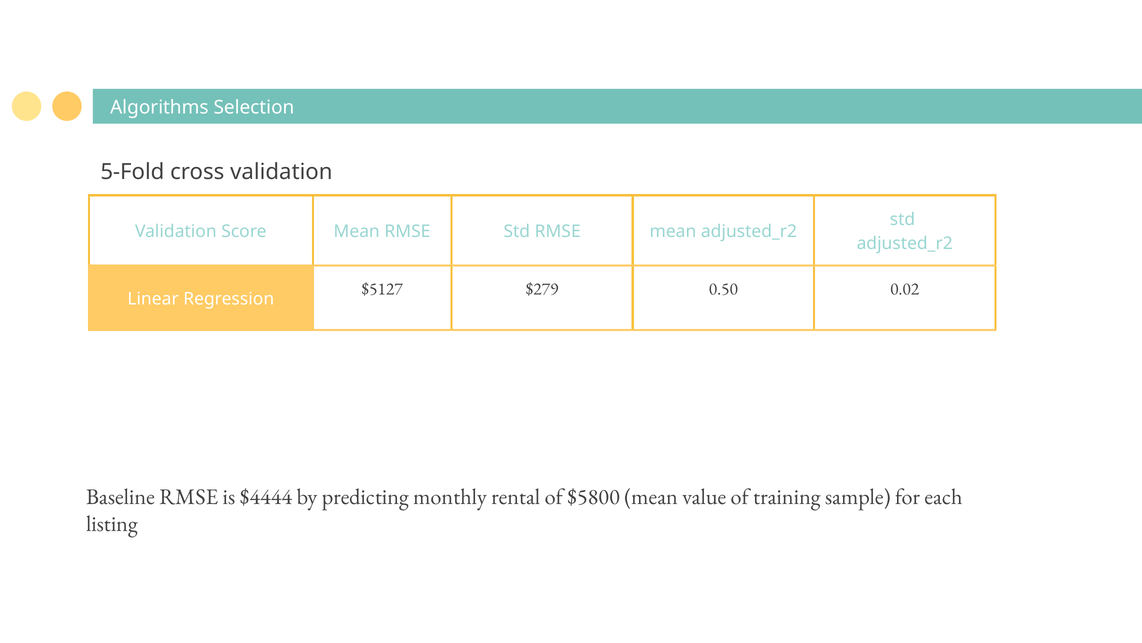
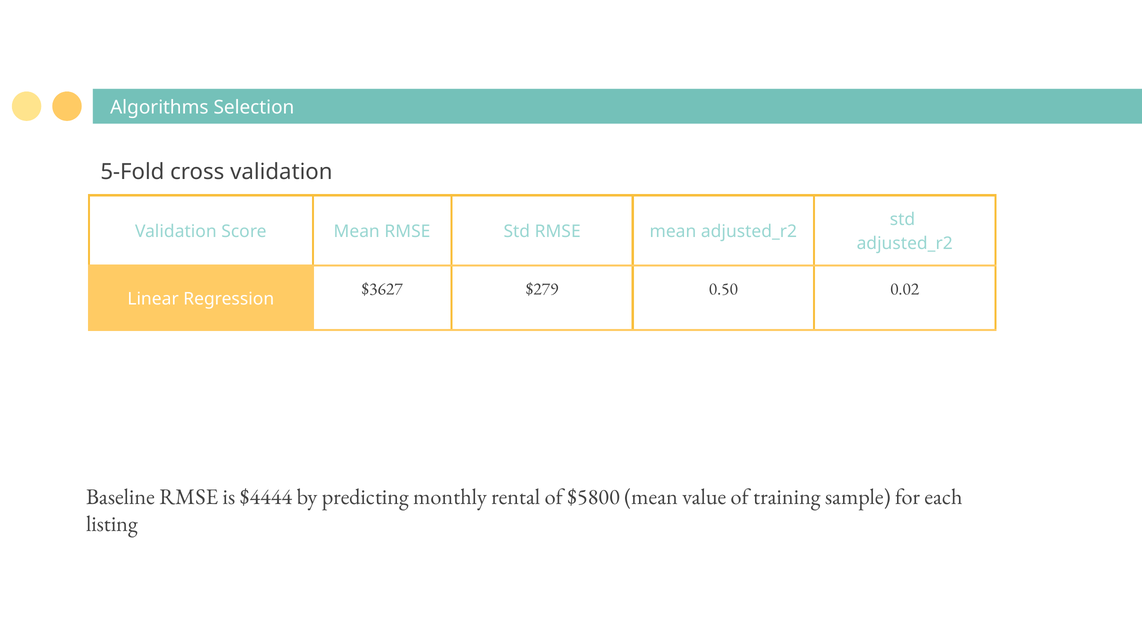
$5127: $5127 -> $3627
